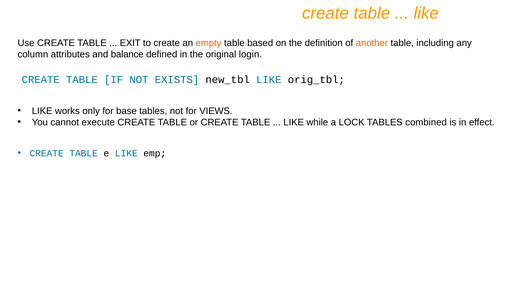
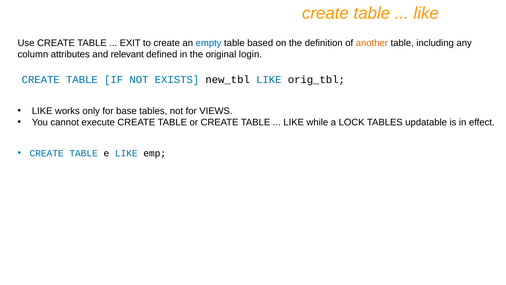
empty colour: orange -> blue
balance: balance -> relevant
combined: combined -> updatable
